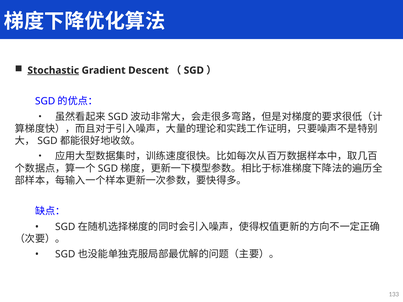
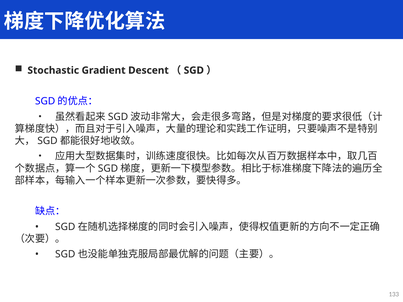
Stochastic underline: present -> none
